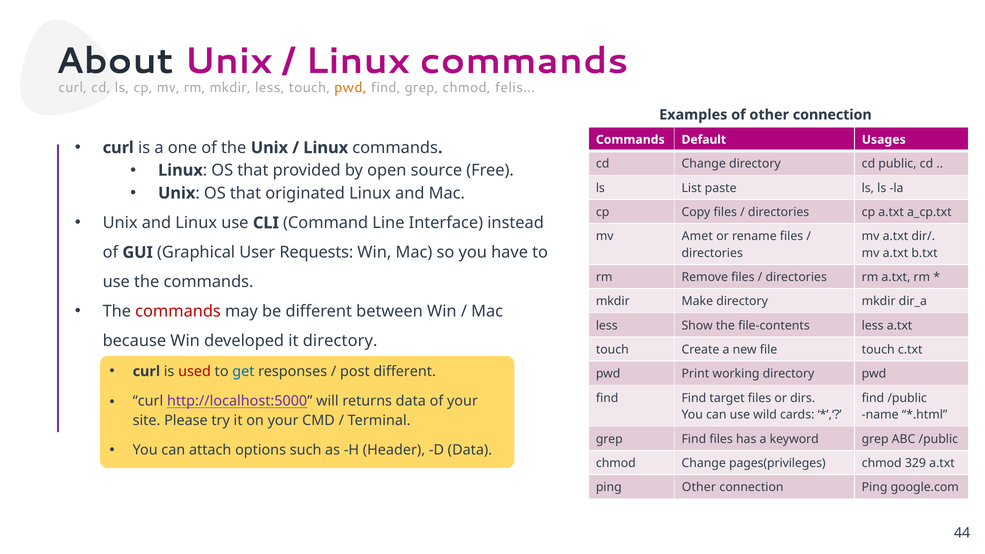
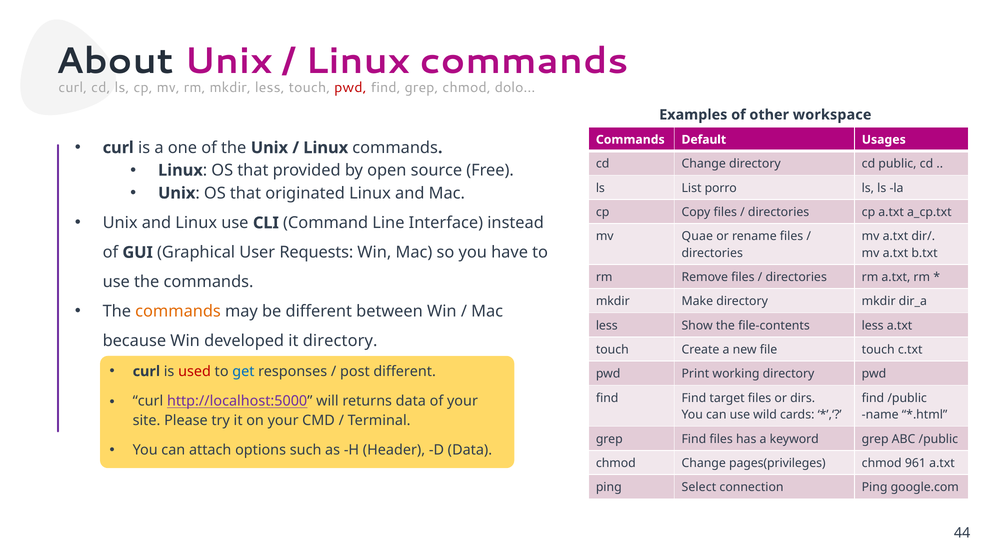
pwd at (350, 87) colour: orange -> red
felis…: felis… -> dolo…
of other connection: connection -> workspace
paste: paste -> porro
Amet: Amet -> Quae
commands at (178, 311) colour: red -> orange
329: 329 -> 961
ping Other: Other -> Select
